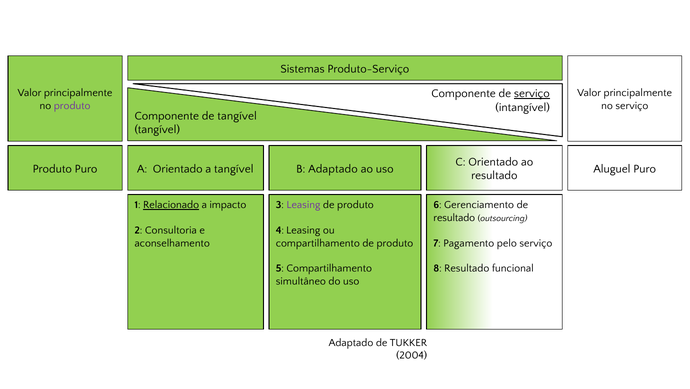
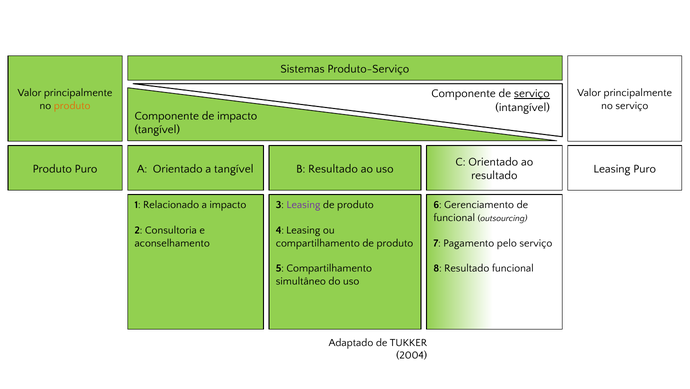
produto at (72, 106) colour: purple -> orange
de tangível: tangível -> impacto
B Adaptado: Adaptado -> Resultado
Aluguel at (612, 169): Aluguel -> Leasing
Relacionado underline: present -> none
resultado at (454, 217): resultado -> funcional
